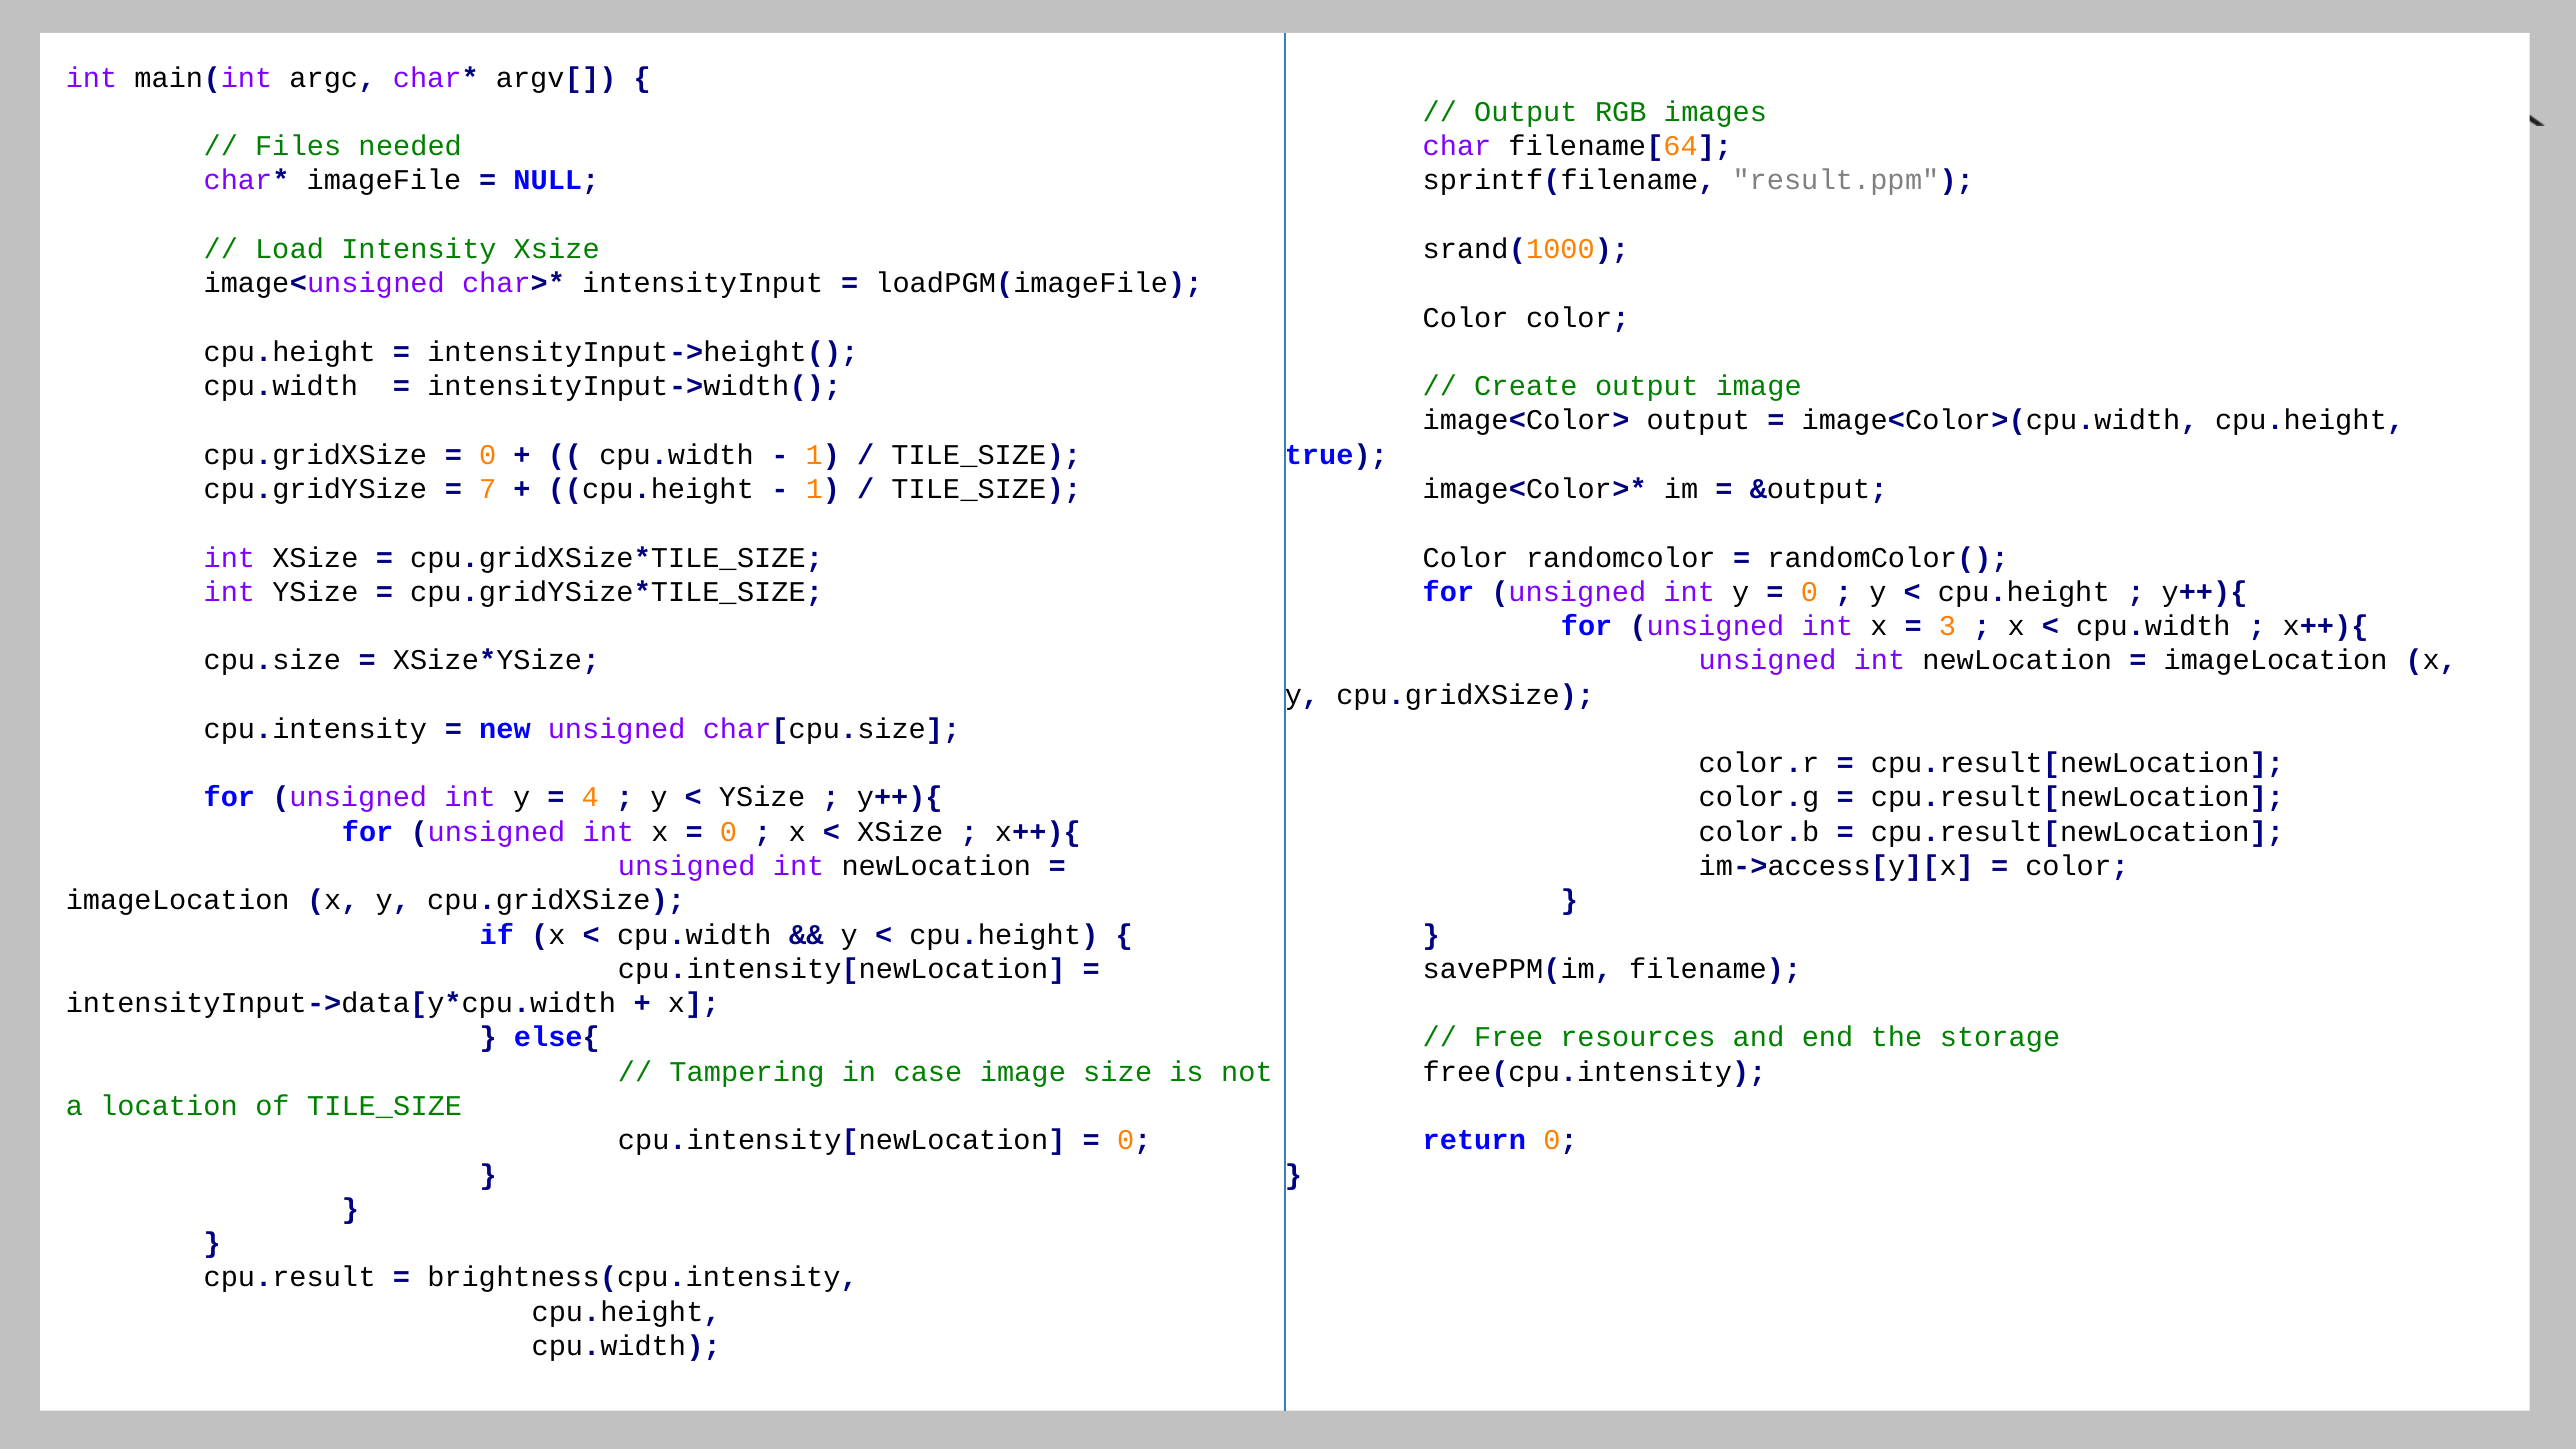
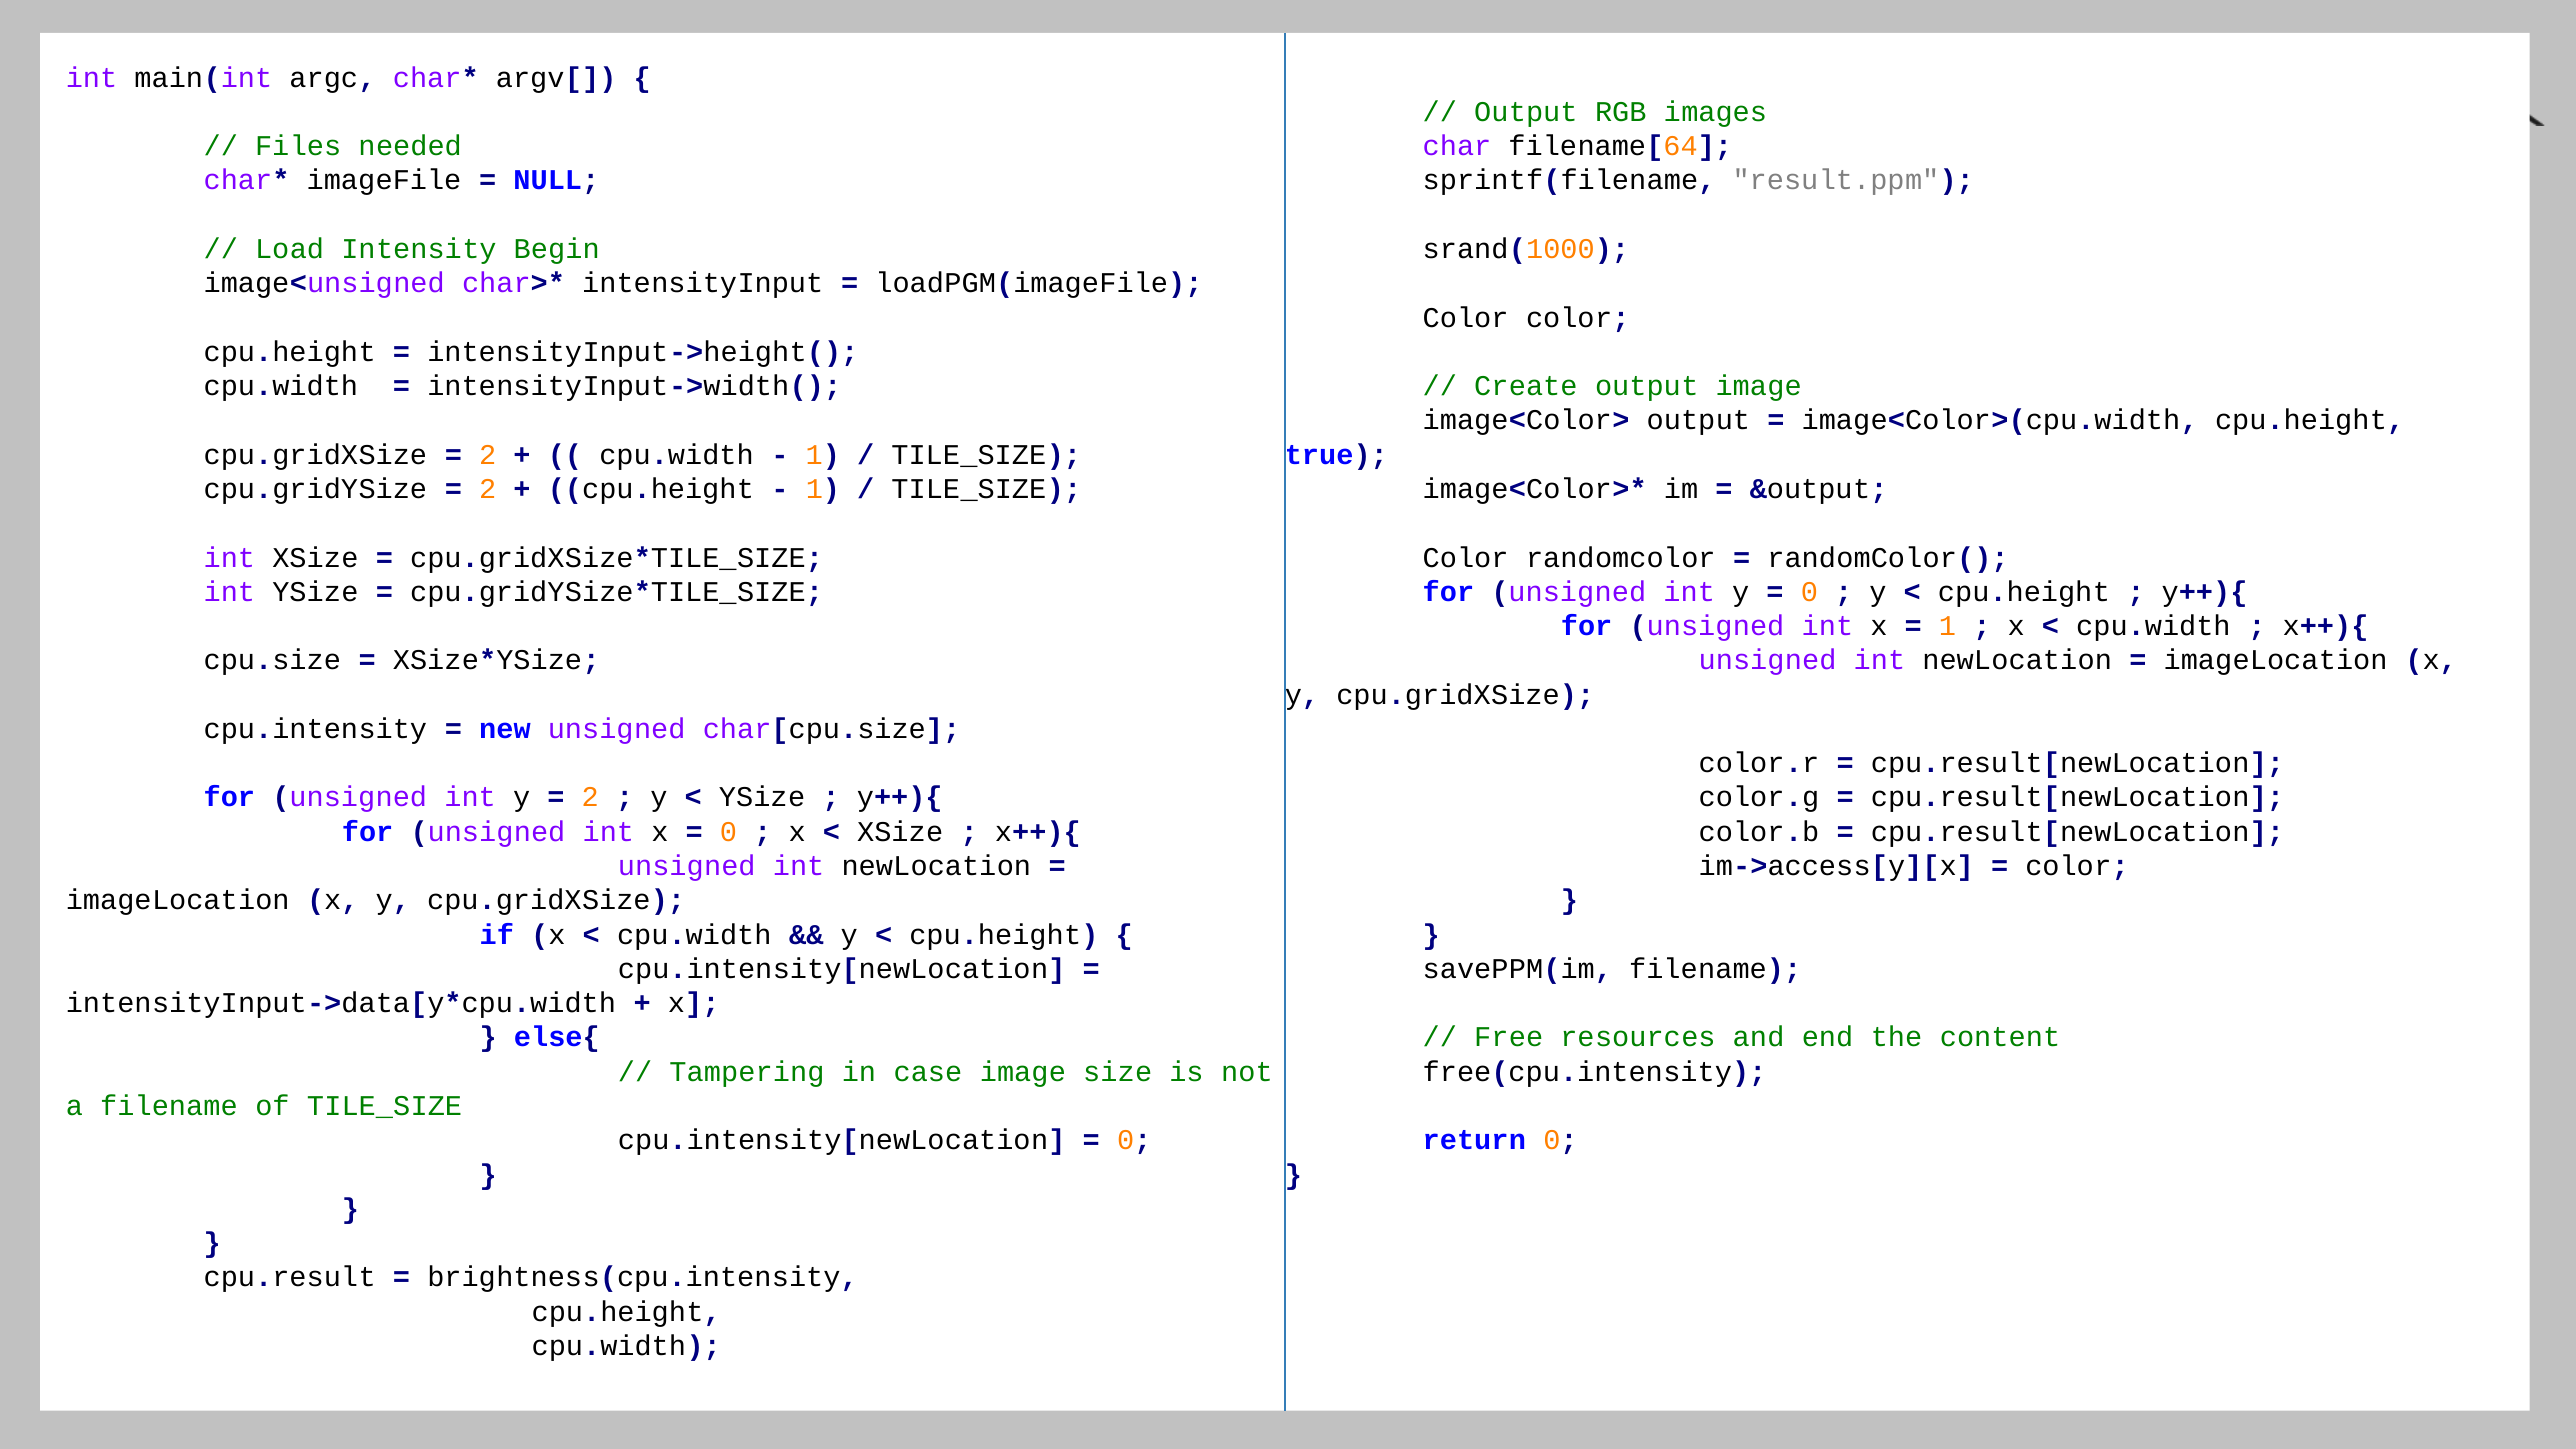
Intensity Xsize: Xsize -> Begin
0 at (488, 455): 0 -> 2
7 at (488, 489): 7 -> 2
3 at (1948, 626): 3 -> 1
4 at (590, 798): 4 -> 2
storage: storage -> content
a location: location -> filename
